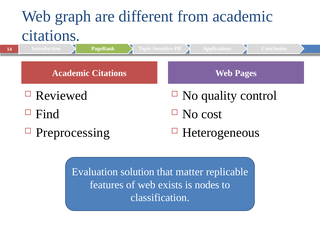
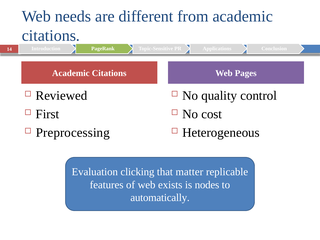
graph: graph -> needs
Find: Find -> First
solution: solution -> clicking
classification: classification -> automatically
